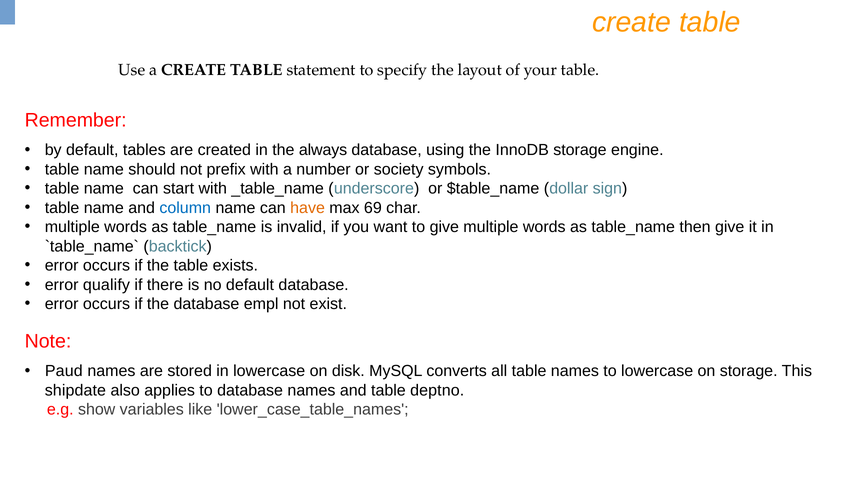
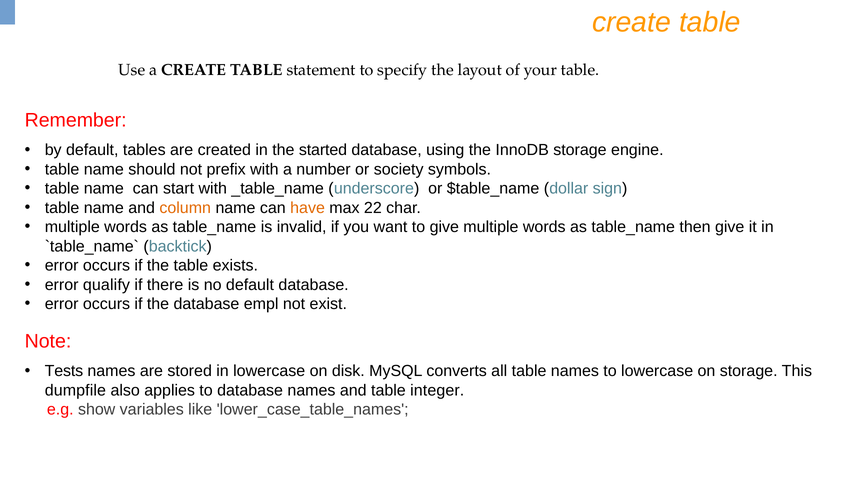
always: always -> started
column colour: blue -> orange
69: 69 -> 22
Paud: Paud -> Tests
shipdate: shipdate -> dumpfile
deptno: deptno -> integer
